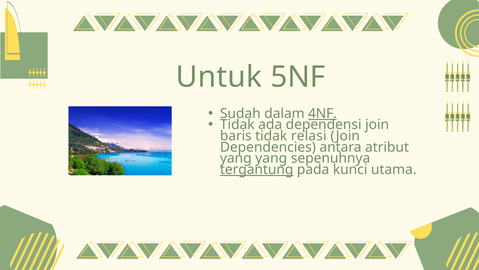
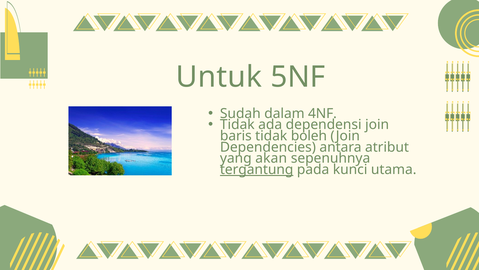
4NF underline: present -> none
relasi: relasi -> boleh
yang yang: yang -> akan
